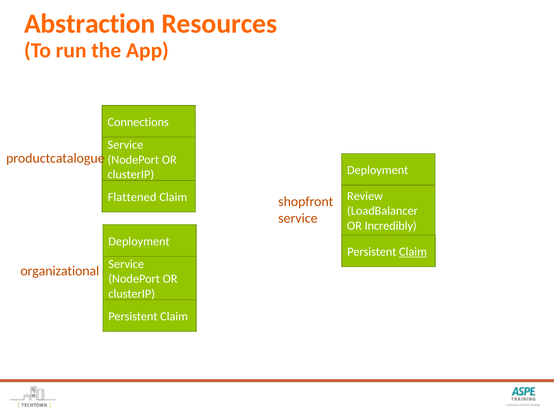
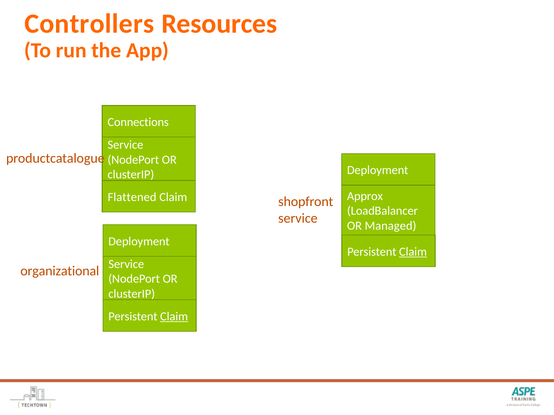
Abstraction: Abstraction -> Controllers
Review: Review -> Approx
Incredibly: Incredibly -> Managed
Claim at (174, 317) underline: none -> present
